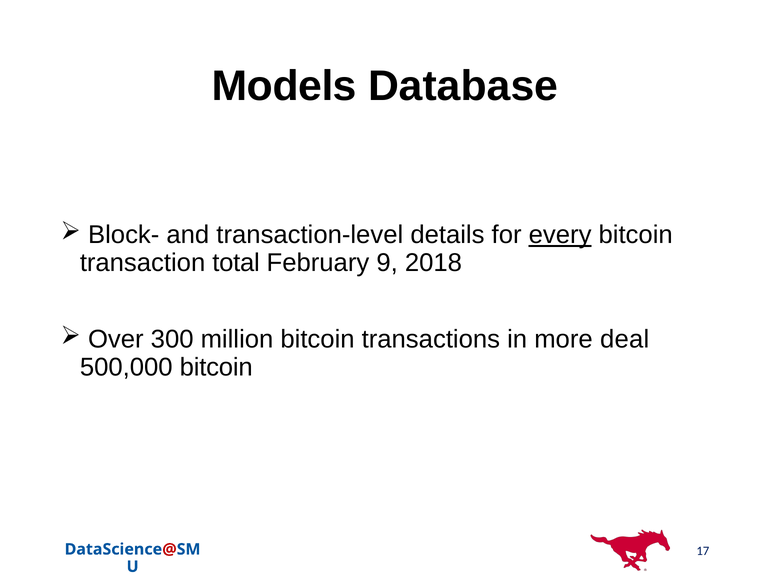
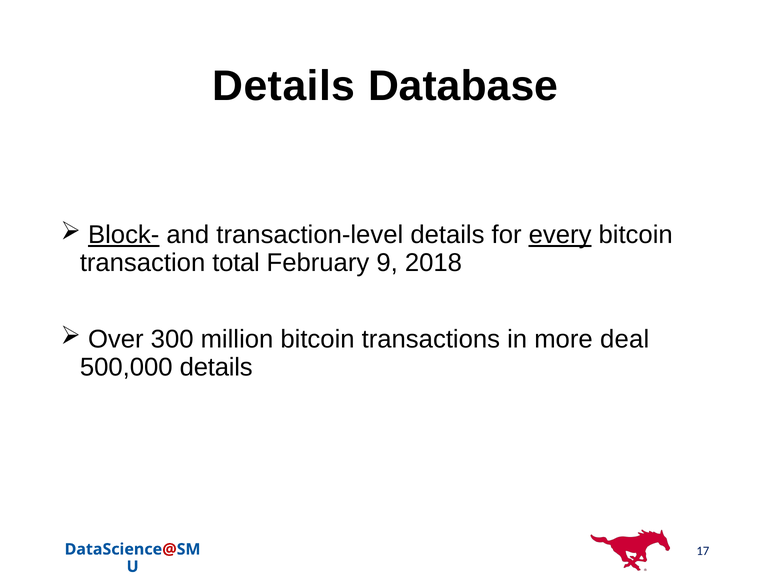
Models at (284, 86): Models -> Details
Block- underline: none -> present
500,000 bitcoin: bitcoin -> details
